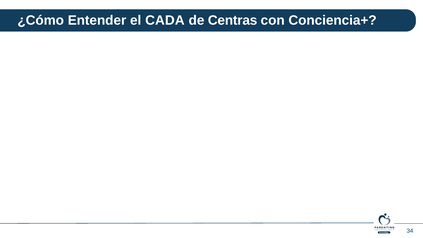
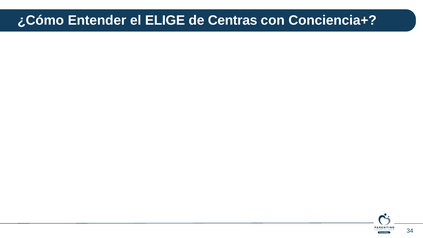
CADA: CADA -> ELIGE
